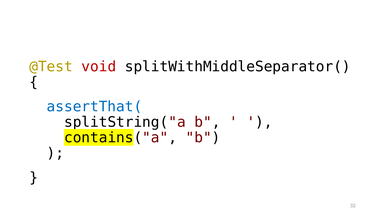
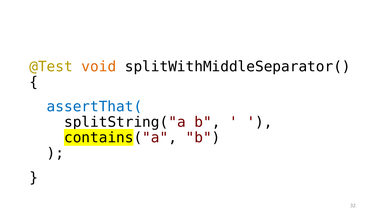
void colour: red -> orange
